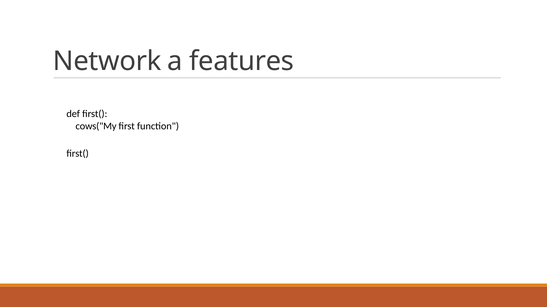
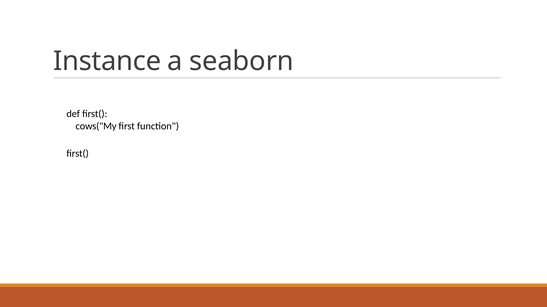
Network: Network -> Instance
features: features -> seaborn
